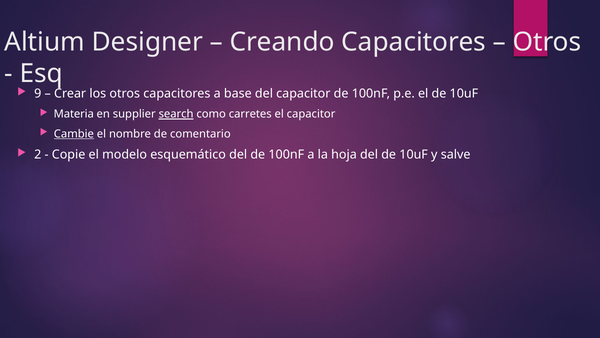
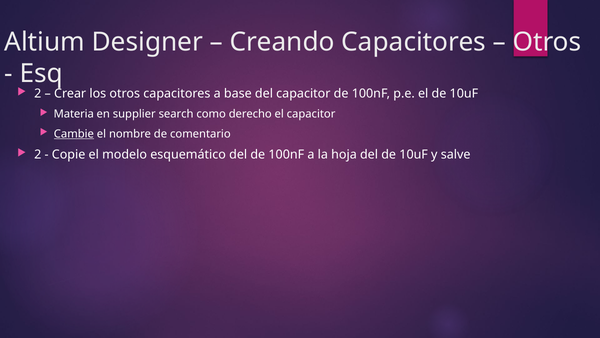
9 at (38, 94): 9 -> 2
search underline: present -> none
carretes: carretes -> derecho
